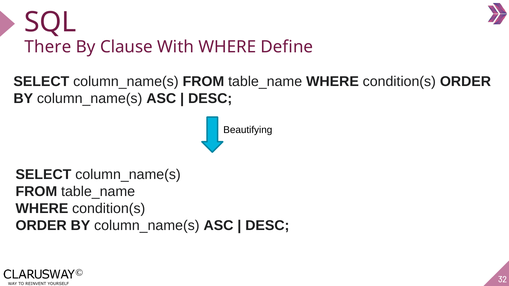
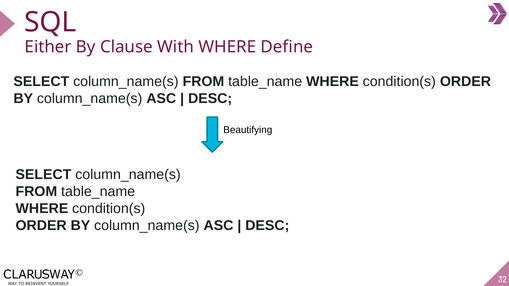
There: There -> Either
